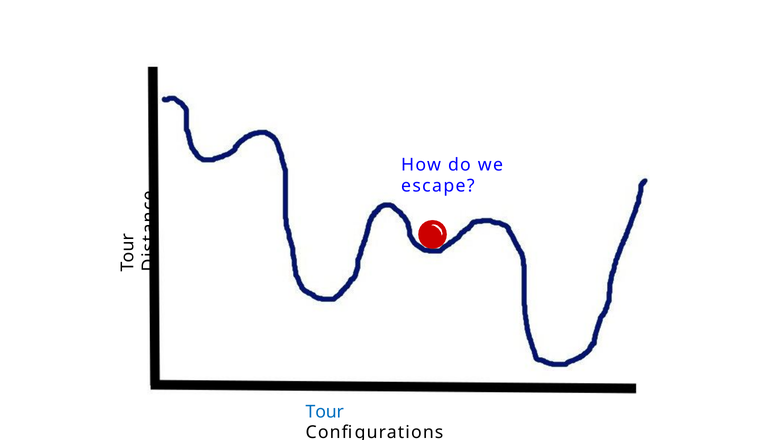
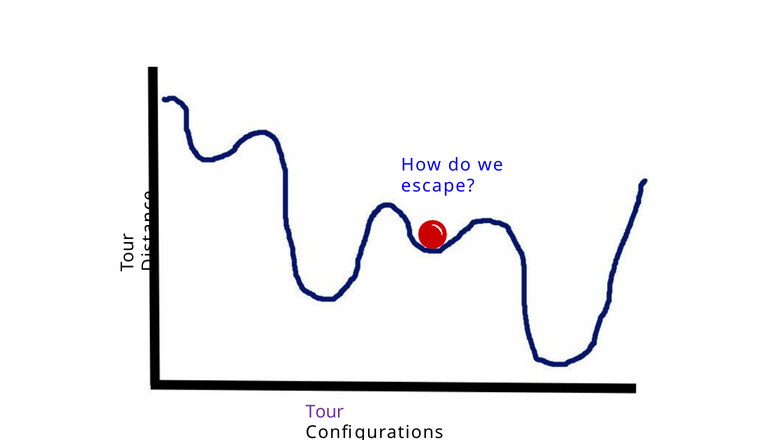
Tour colour: blue -> purple
